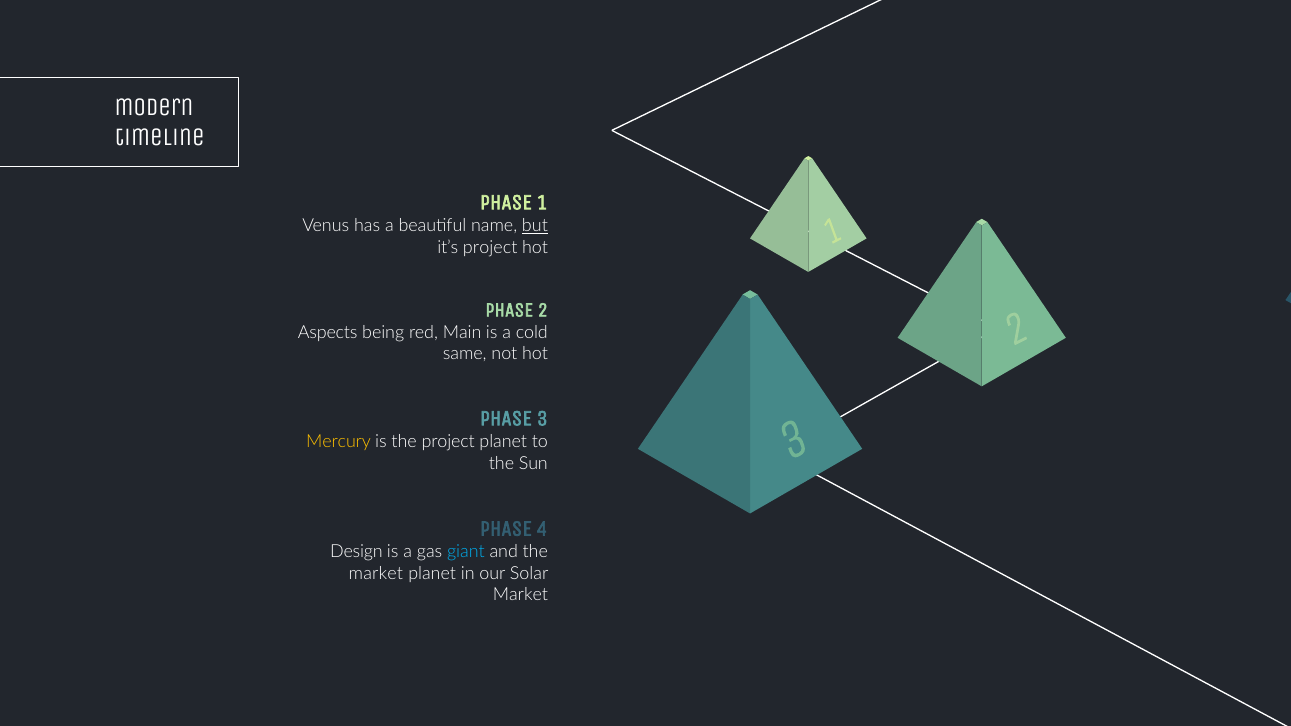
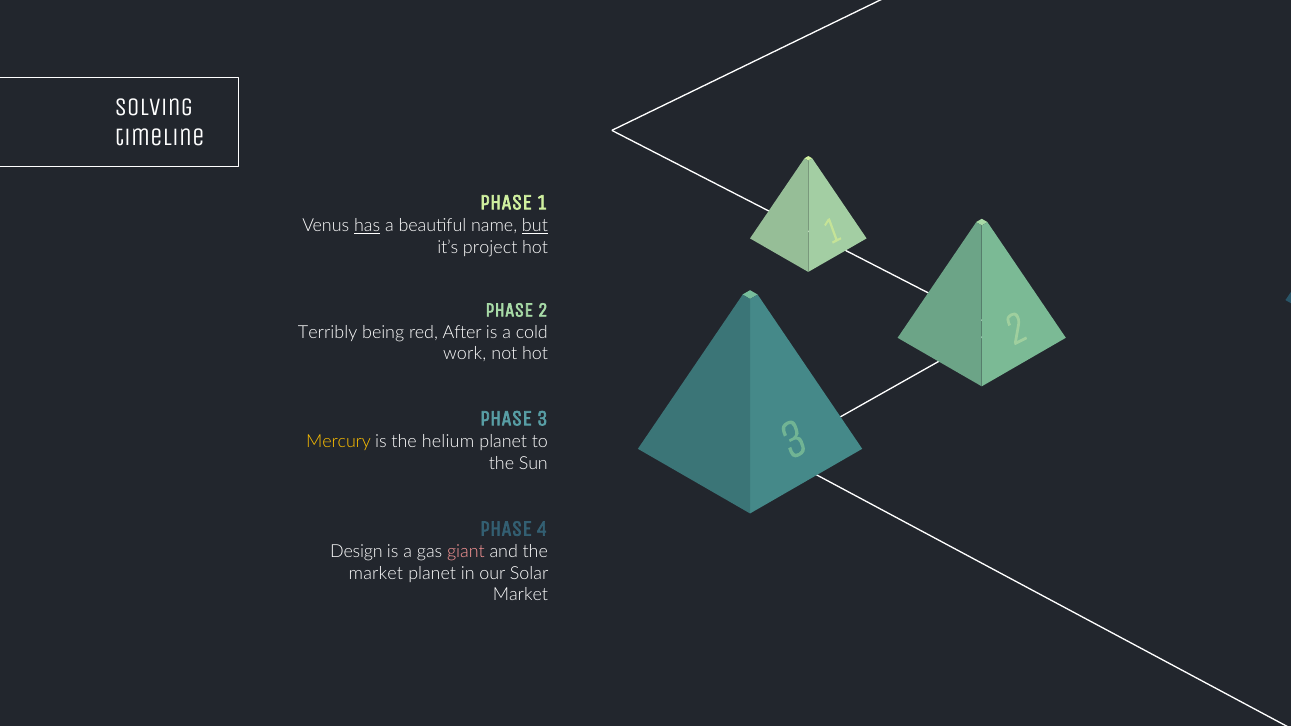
modern: modern -> solving
has underline: none -> present
Aspects: Aspects -> Terribly
Main: Main -> After
same: same -> work
the project: project -> helium
giant colour: light blue -> pink
